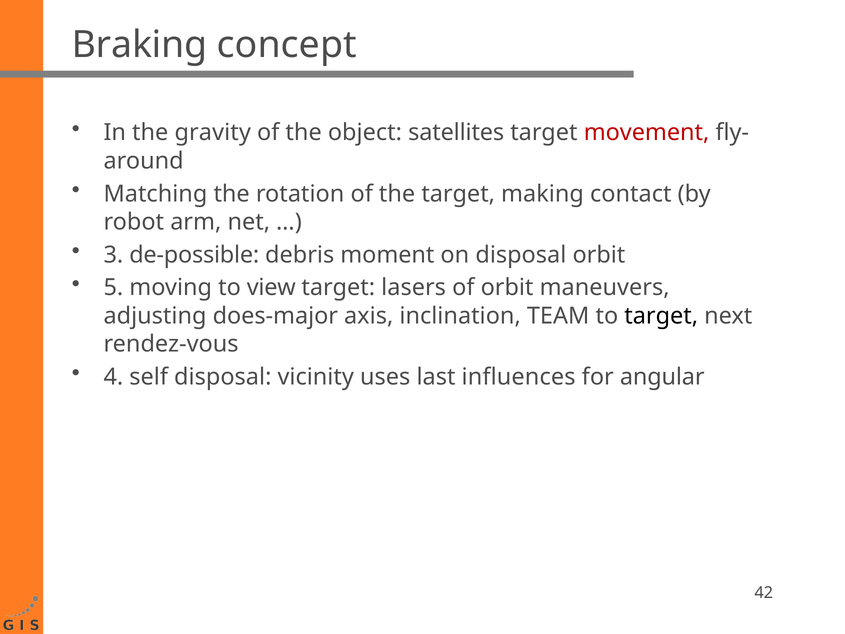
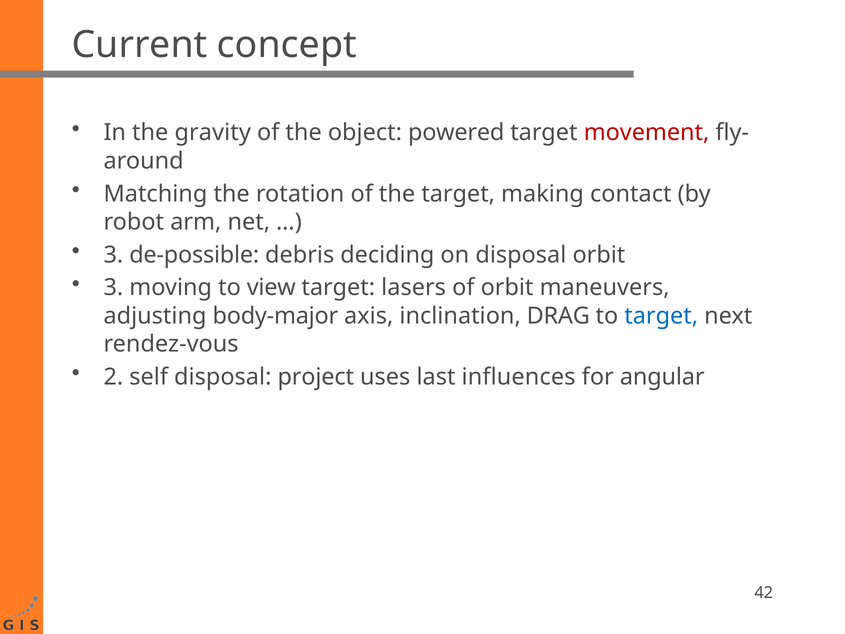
Braking: Braking -> Current
satellites: satellites -> powered
moment: moment -> deciding
5 at (113, 288): 5 -> 3
does-major: does-major -> body-major
TEAM: TEAM -> DRAG
target at (661, 316) colour: black -> blue
4: 4 -> 2
vicinity: vicinity -> project
